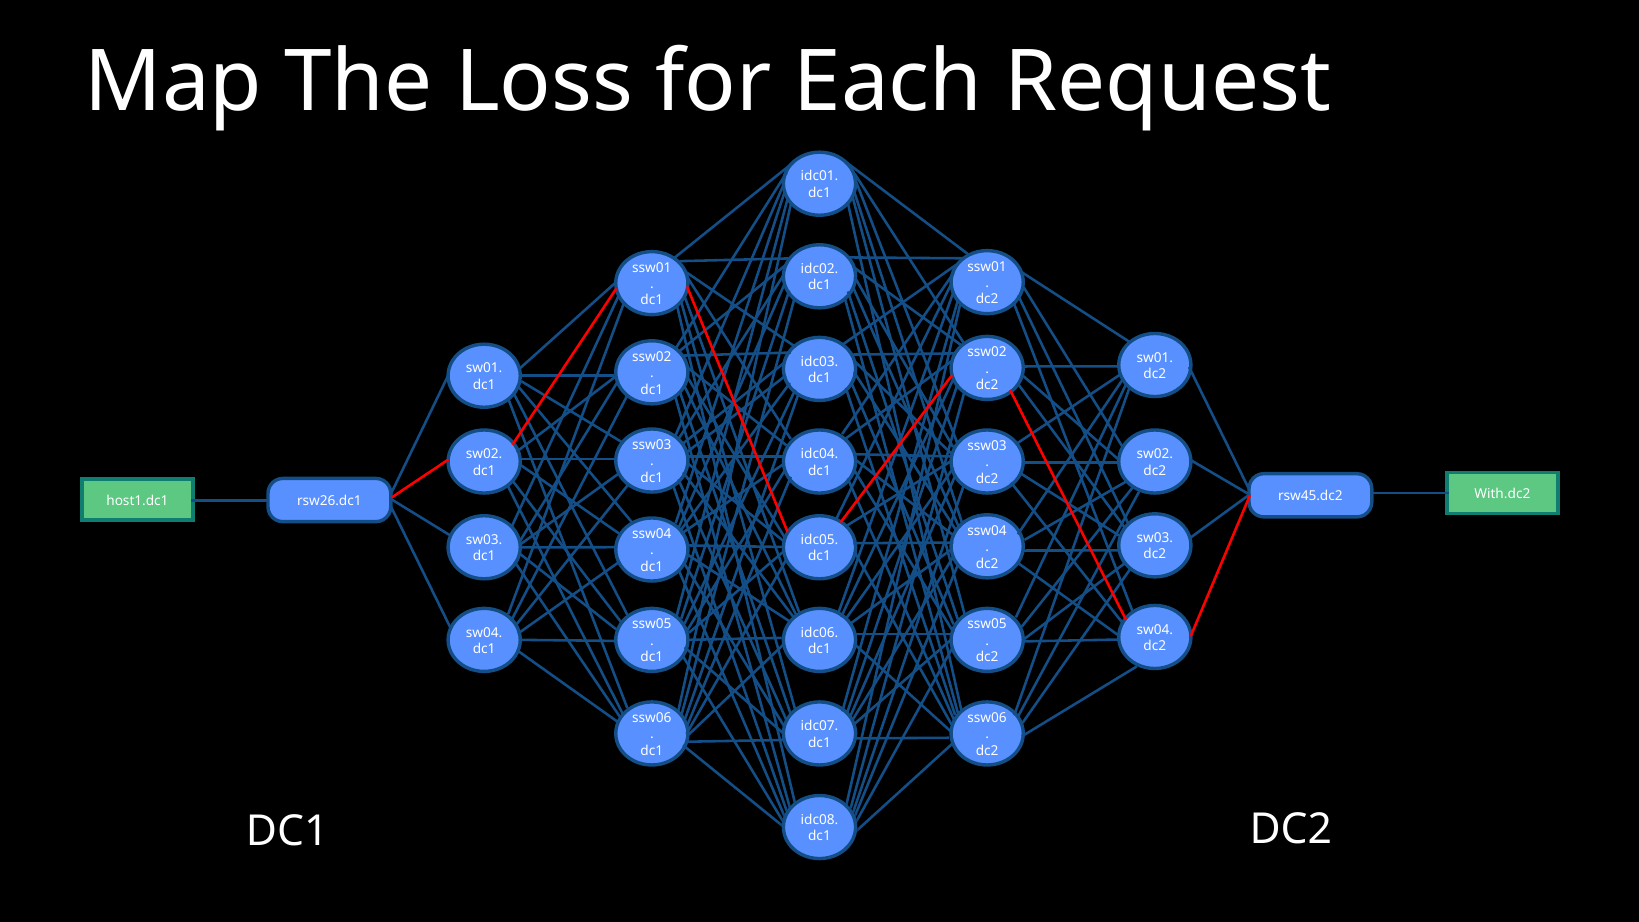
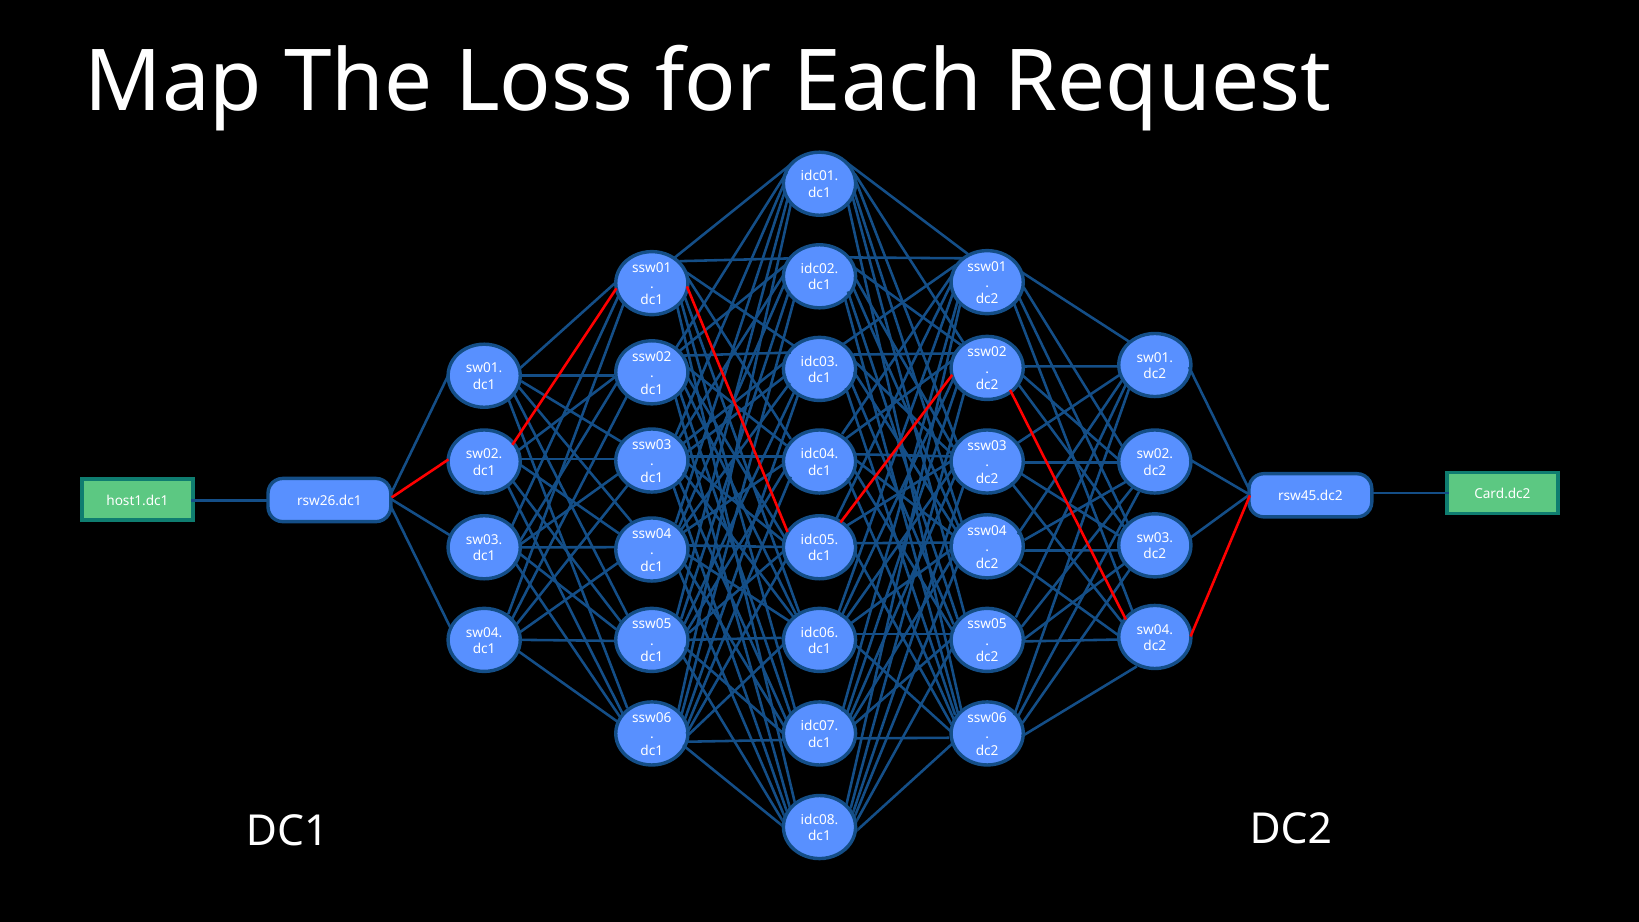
With.dc2: With.dc2 -> Card.dc2
